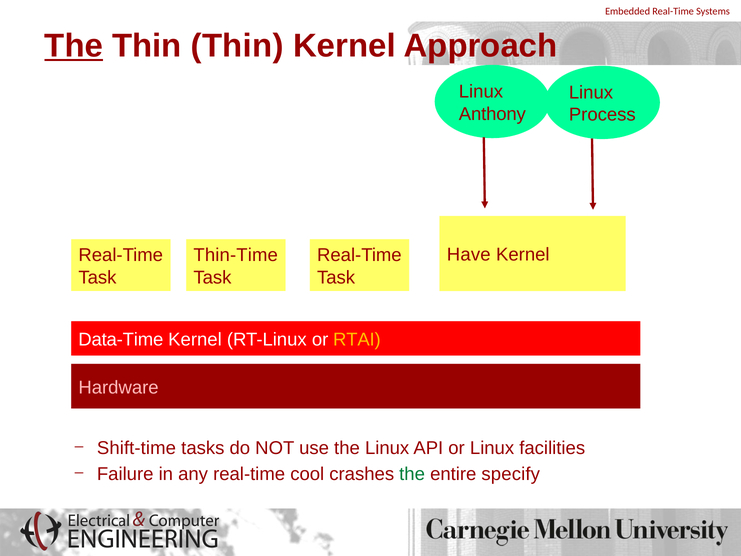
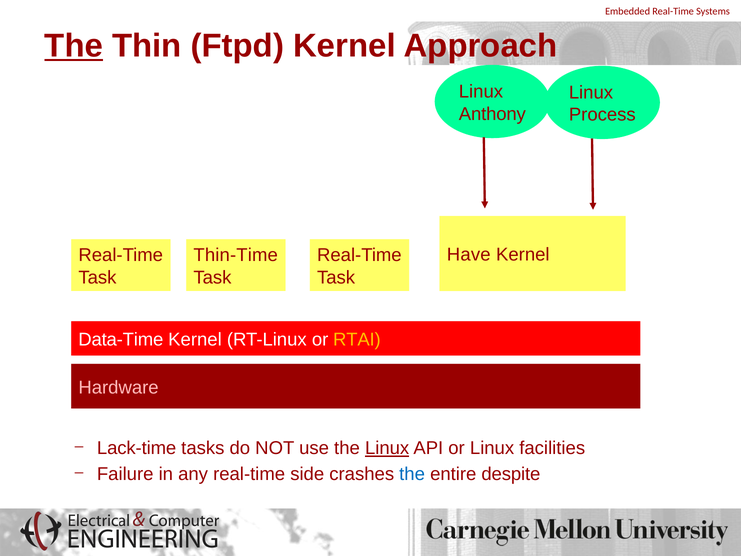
Thin Thin: Thin -> Ftpd
Shift-time: Shift-time -> Lack-time
Linux at (387, 448) underline: none -> present
cool: cool -> side
the at (412, 474) colour: green -> blue
specify: specify -> despite
